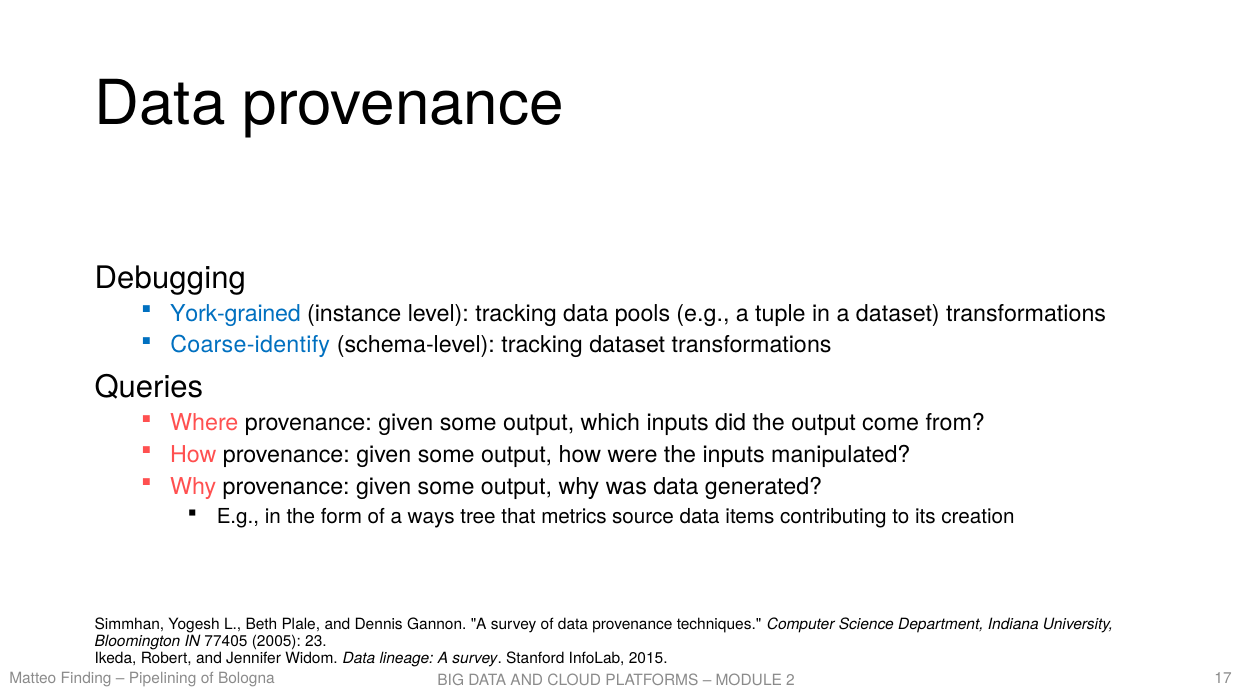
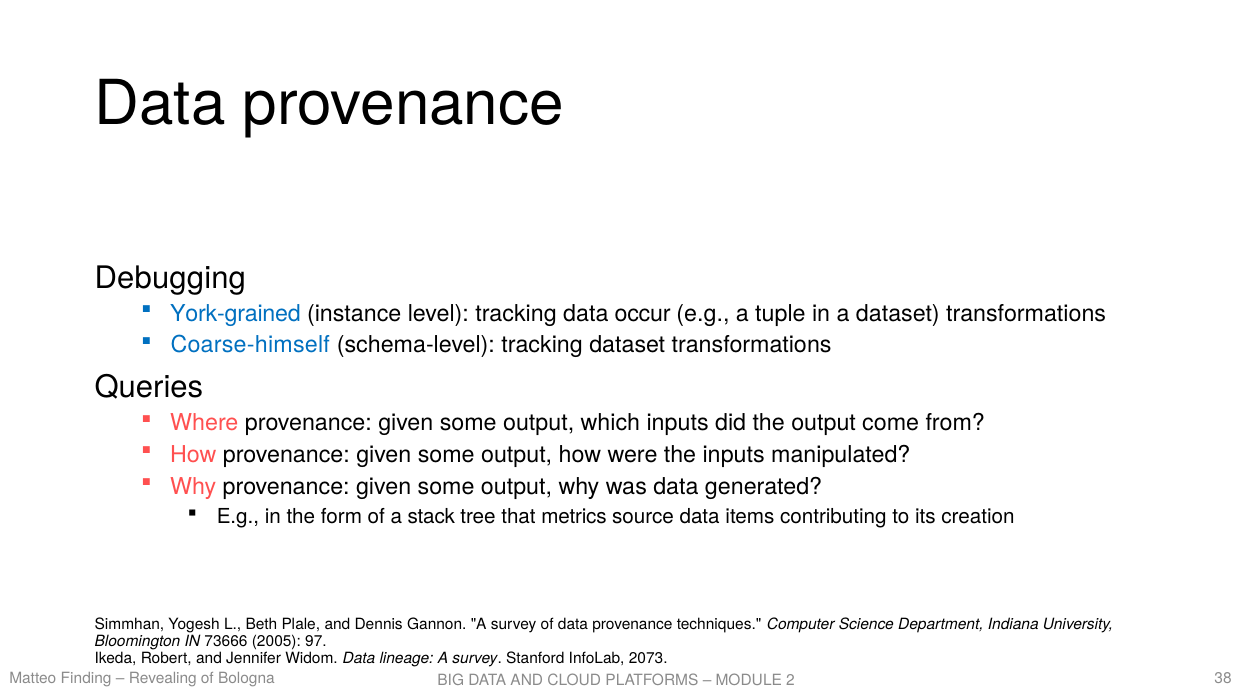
pools: pools -> occur
Coarse-identify: Coarse-identify -> Coarse-himself
ways: ways -> stack
77405: 77405 -> 73666
23: 23 -> 97
2015: 2015 -> 2073
Pipelining: Pipelining -> Revealing
17: 17 -> 38
